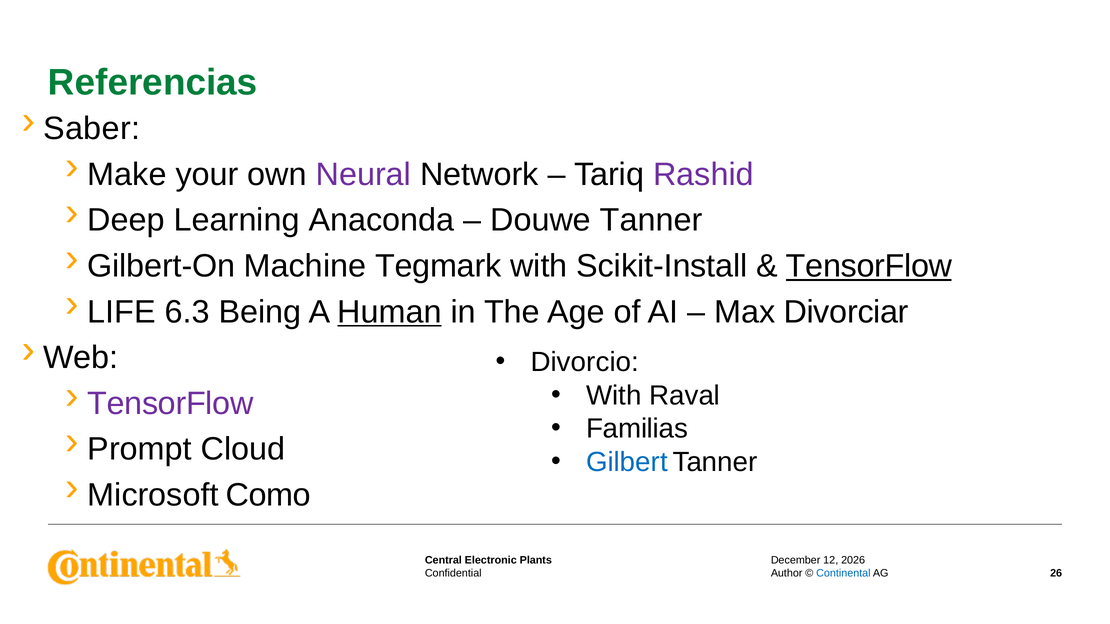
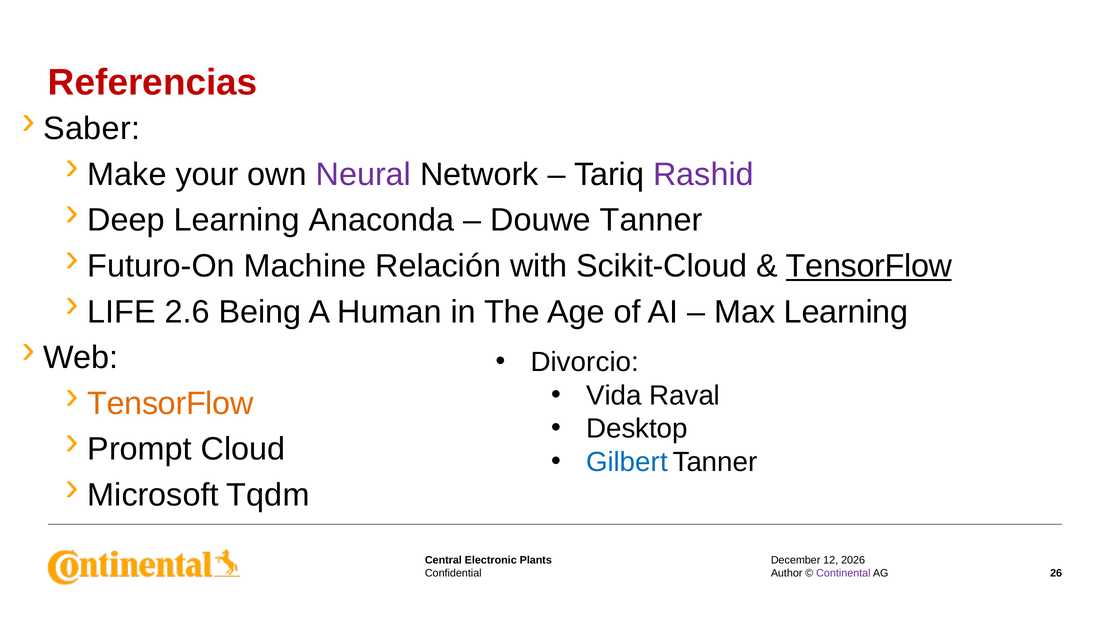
Referencias colour: green -> red
Gilbert-On: Gilbert-On -> Futuro-On
Tegmark: Tegmark -> Relación
Scikit-Install: Scikit-Install -> Scikit-Cloud
6.3: 6.3 -> 2.6
Human underline: present -> none
Max Divorciar: Divorciar -> Learning
TensorFlow at (170, 404) colour: purple -> orange
With at (614, 396): With -> Vida
Familias: Familias -> Desktop
Como: Como -> Tqdm
Continental colour: blue -> purple
